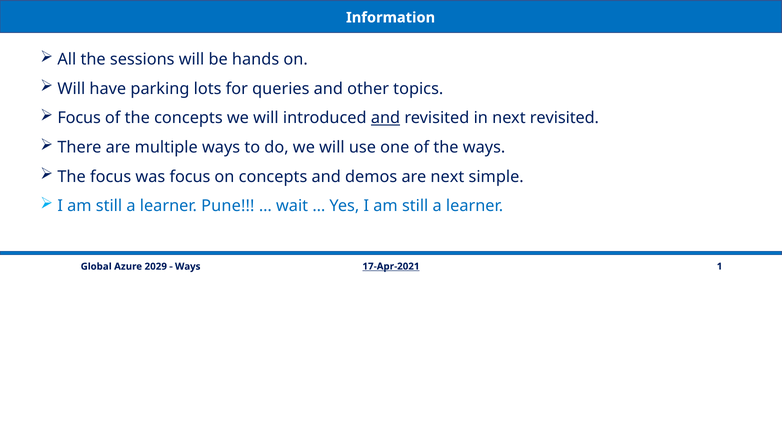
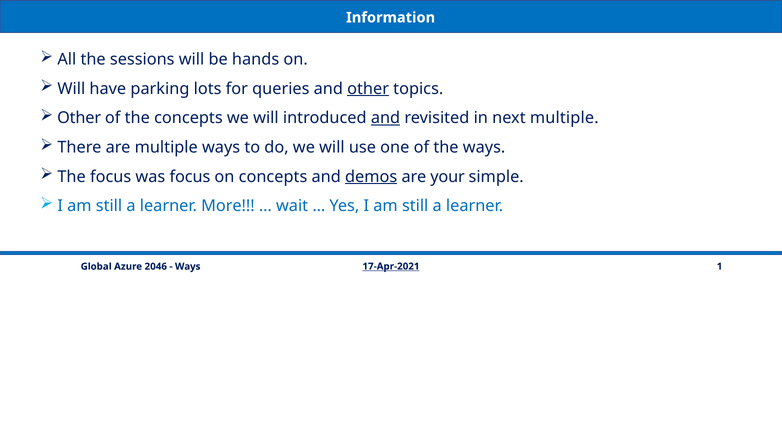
other at (368, 89) underline: none -> present
Focus at (79, 118): Focus -> Other
next revisited: revisited -> multiple
demos underline: none -> present
are next: next -> your
Pune: Pune -> More
2029: 2029 -> 2046
